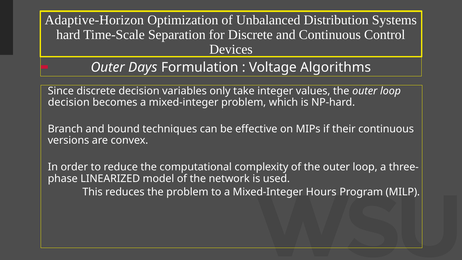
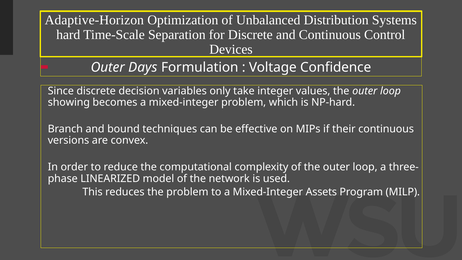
Algorithms: Algorithms -> Confidence
decision at (69, 102): decision -> showing
Hours: Hours -> Assets
